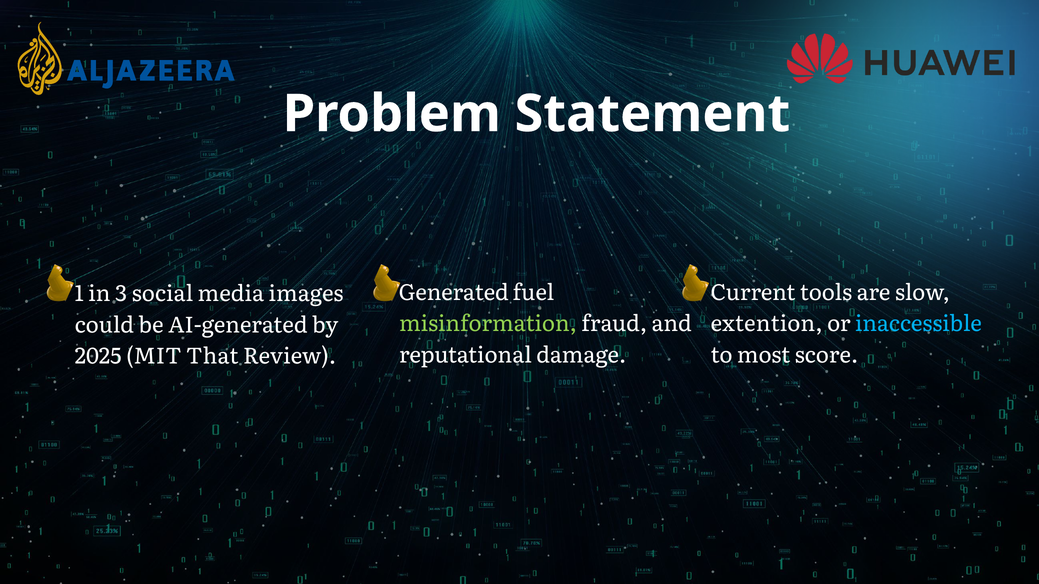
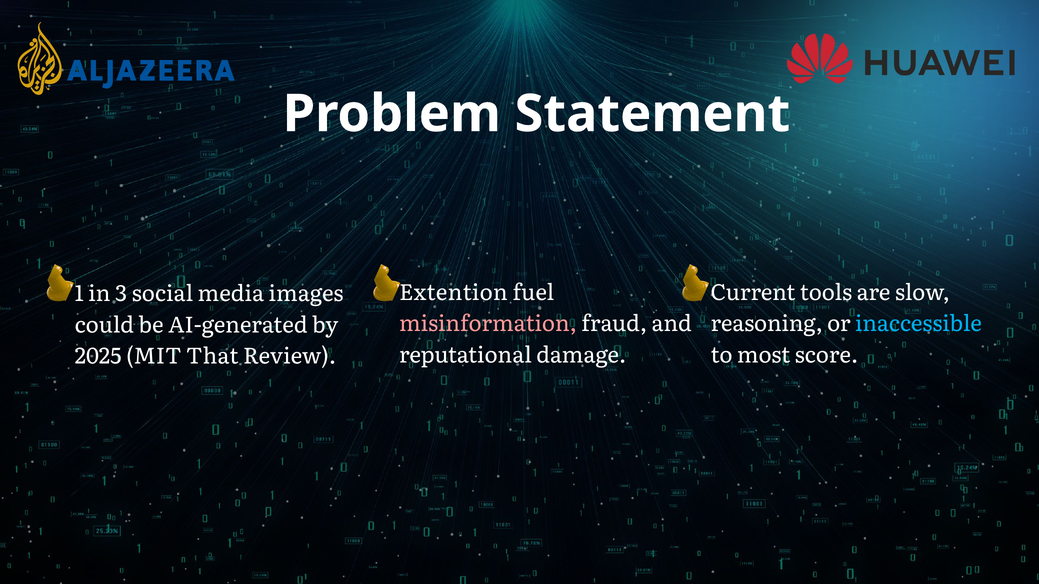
Generated: Generated -> Extention
misinformation colour: light green -> pink
extention: extention -> reasoning
